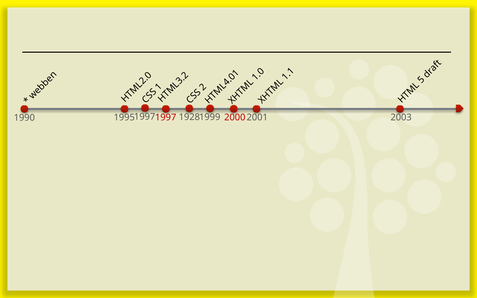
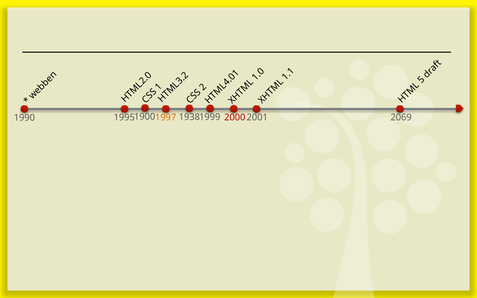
1997 at (145, 117): 1997 -> 1900
1928: 1928 -> 1938
1997 at (166, 118) colour: red -> orange
2003: 2003 -> 2069
